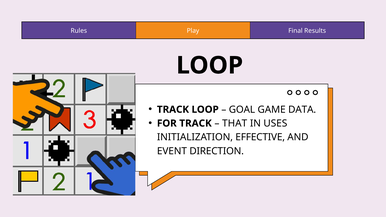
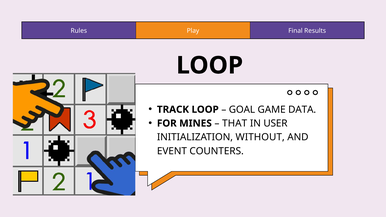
FOR TRACK: TRACK -> MINES
USES: USES -> USER
EFFECTIVE: EFFECTIVE -> WITHOUT
DIRECTION: DIRECTION -> COUNTERS
